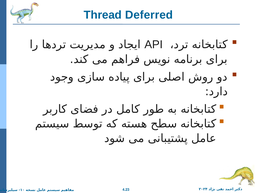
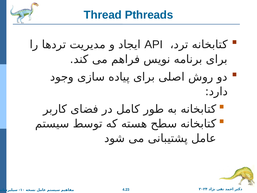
Deferred: Deferred -> Pthreads
